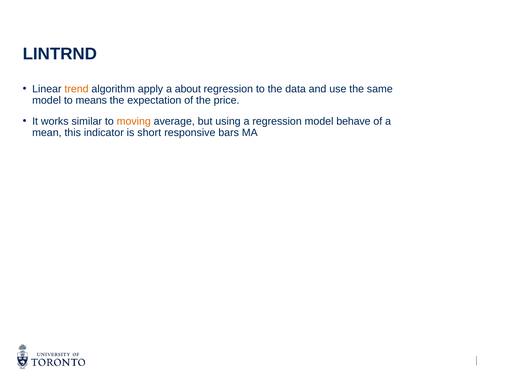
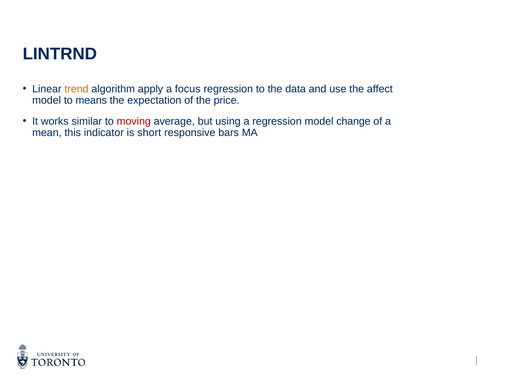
about: about -> focus
same: same -> affect
moving colour: orange -> red
behave: behave -> change
